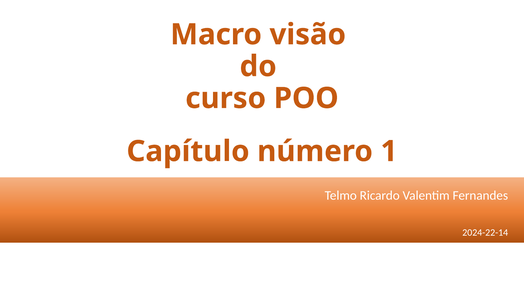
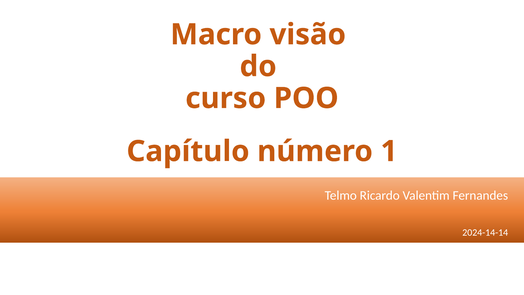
2024-22-14: 2024-22-14 -> 2024-14-14
